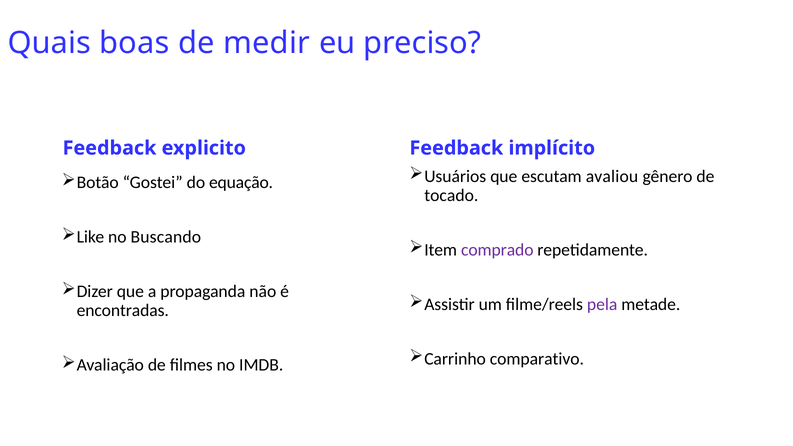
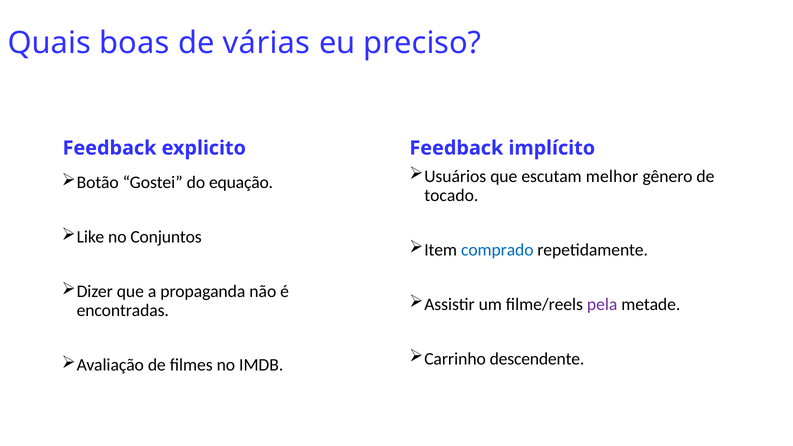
medir: medir -> várias
avaliou: avaliou -> melhor
Buscando: Buscando -> Conjuntos
comprado colour: purple -> blue
comparativo: comparativo -> descendente
